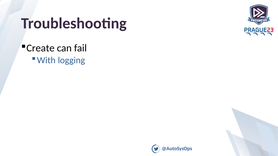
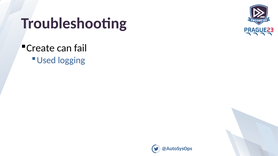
With: With -> Used
